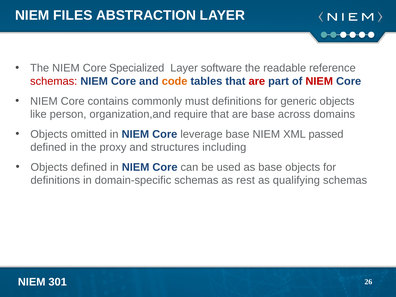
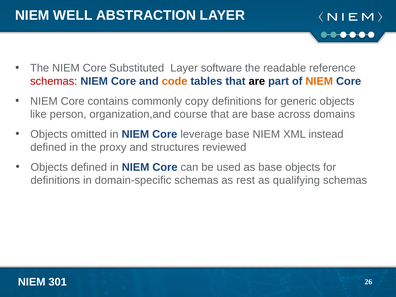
FILES: FILES -> WELL
Specialized: Specialized -> Substituted
are at (257, 81) colour: red -> black
NIEM at (319, 81) colour: red -> orange
must: must -> copy
require: require -> course
passed: passed -> instead
including: including -> reviewed
